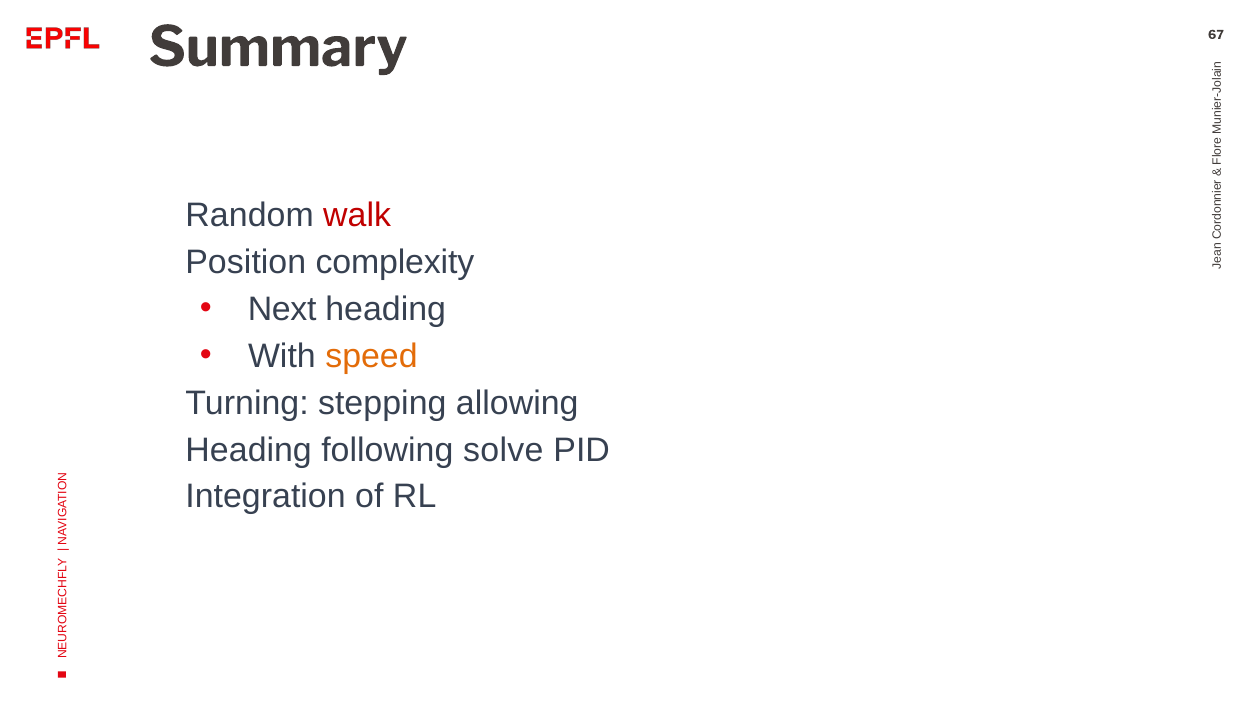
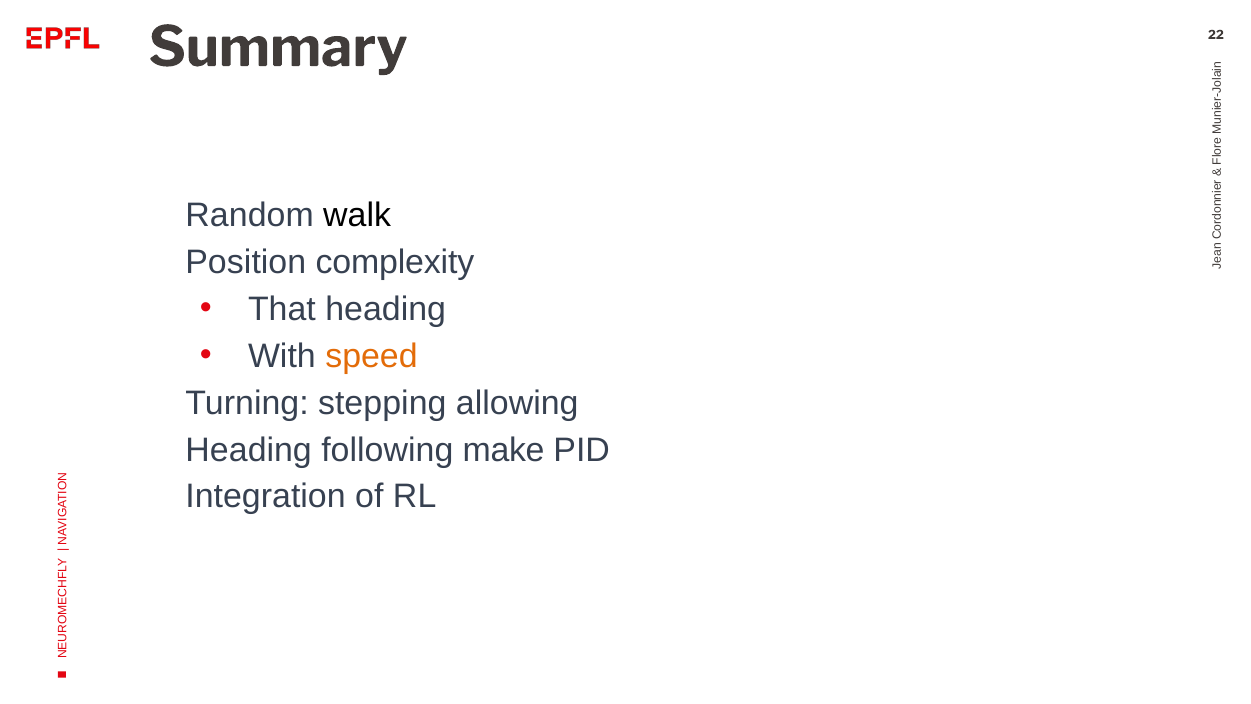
67: 67 -> 22
walk colour: red -> black
Next: Next -> That
solve: solve -> make
